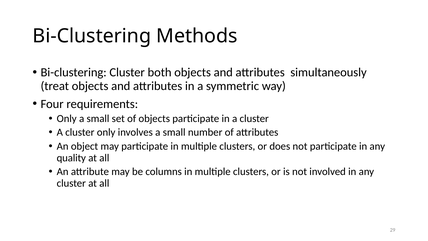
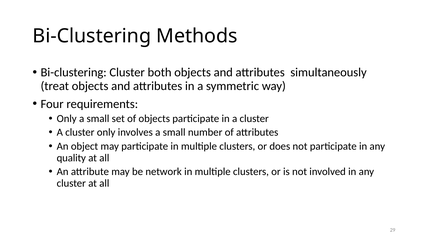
columns: columns -> network
